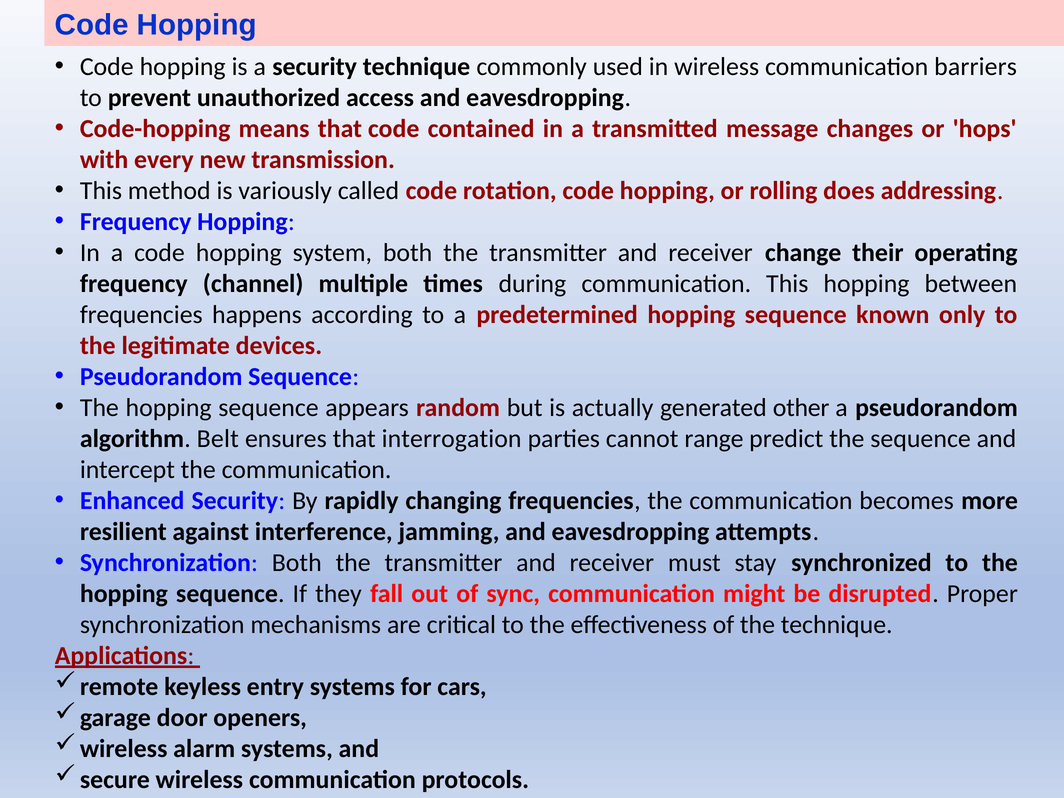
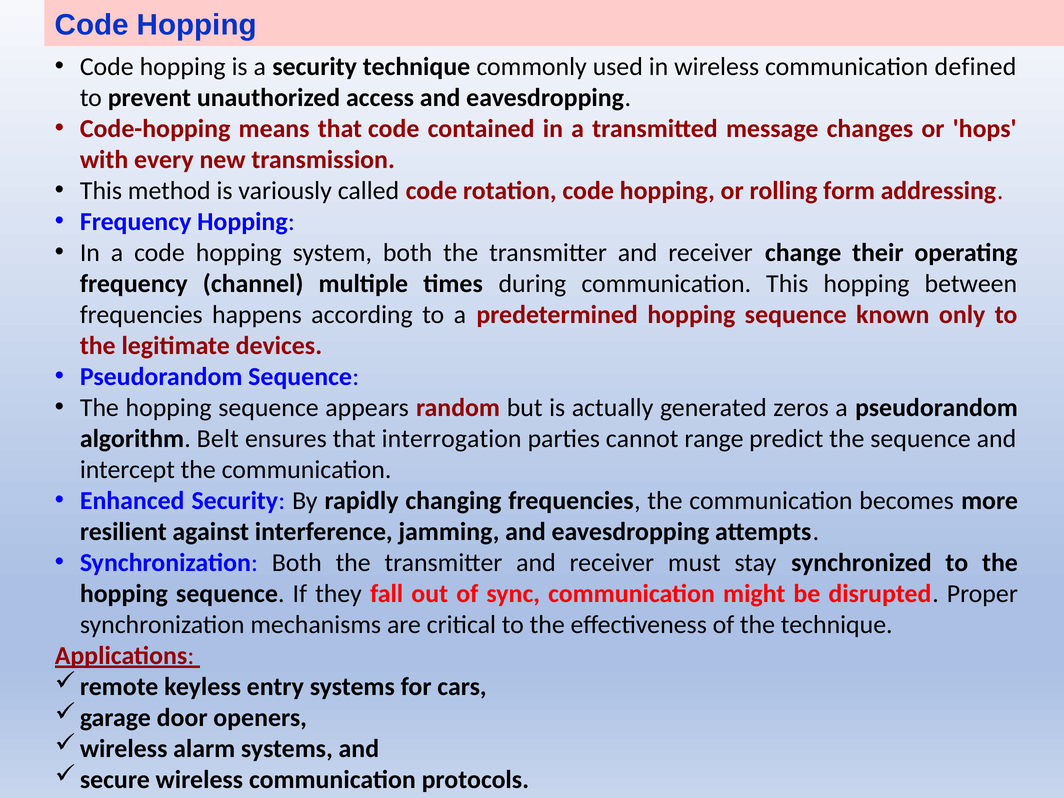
barriers: barriers -> defined
does: does -> form
other: other -> zeros
